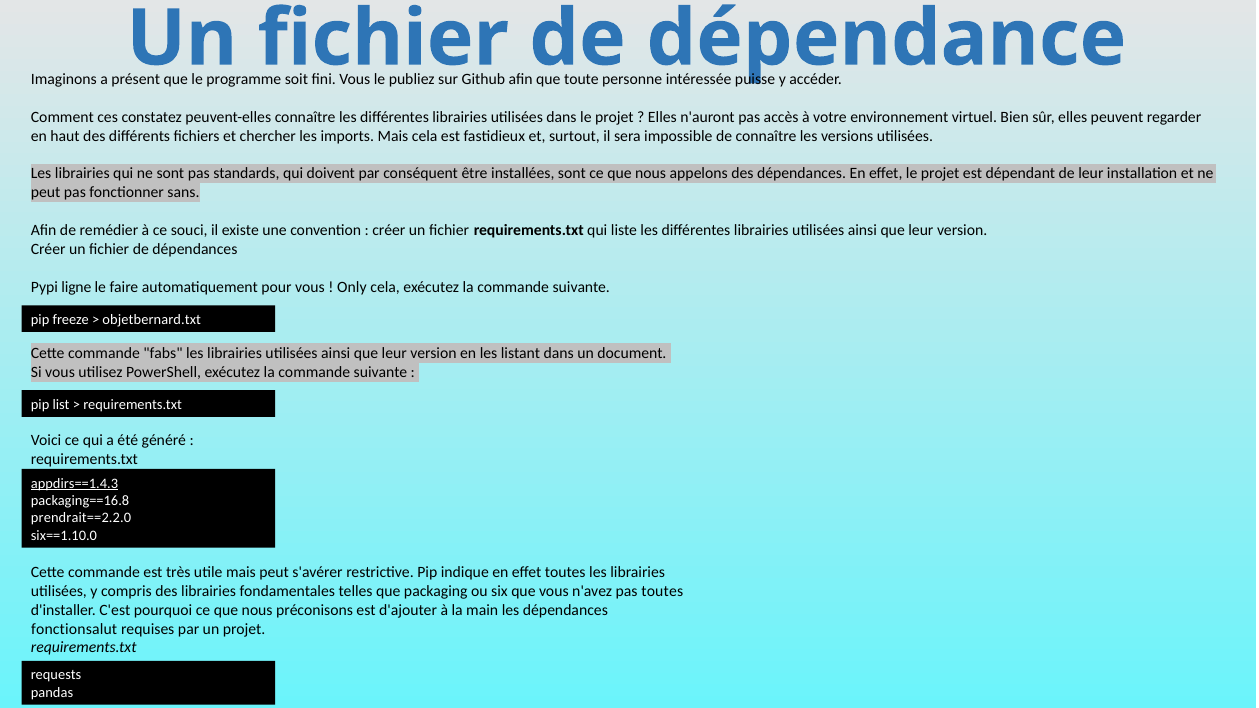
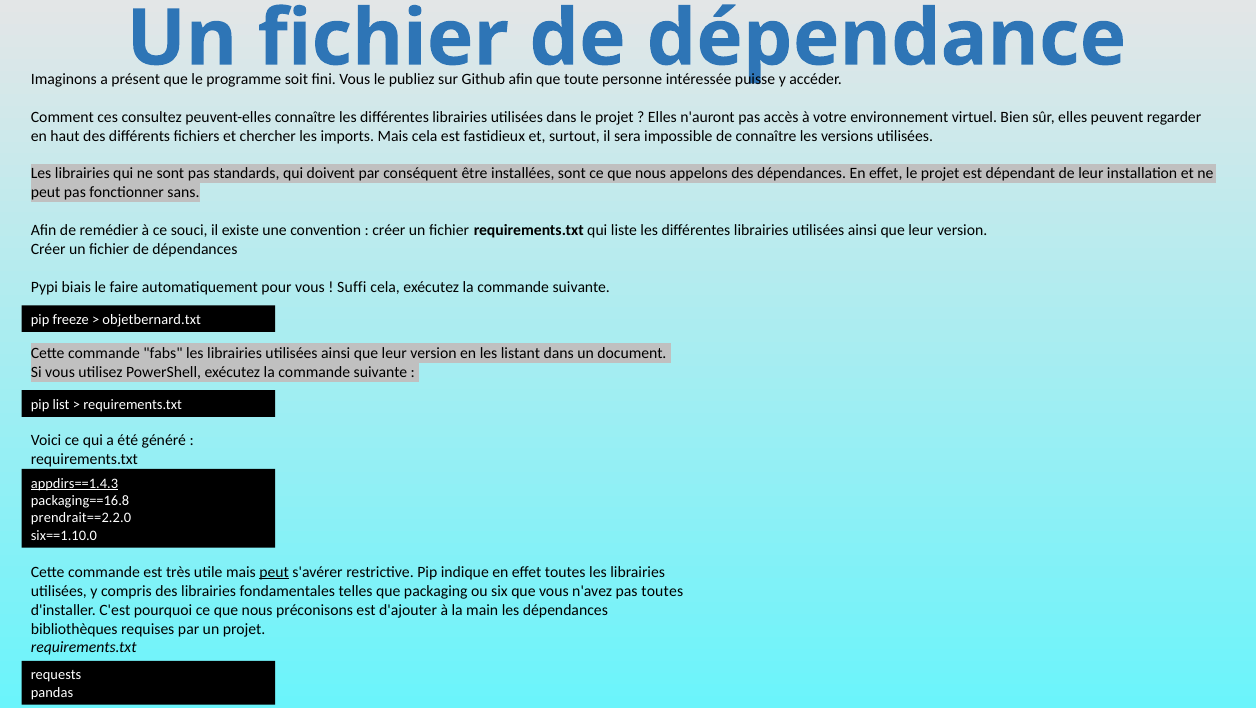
constatez: constatez -> consultez
ligne: ligne -> biais
Only: Only -> Suffi
peut at (274, 572) underline: none -> present
fonctionsalut: fonctionsalut -> bibliothèques
